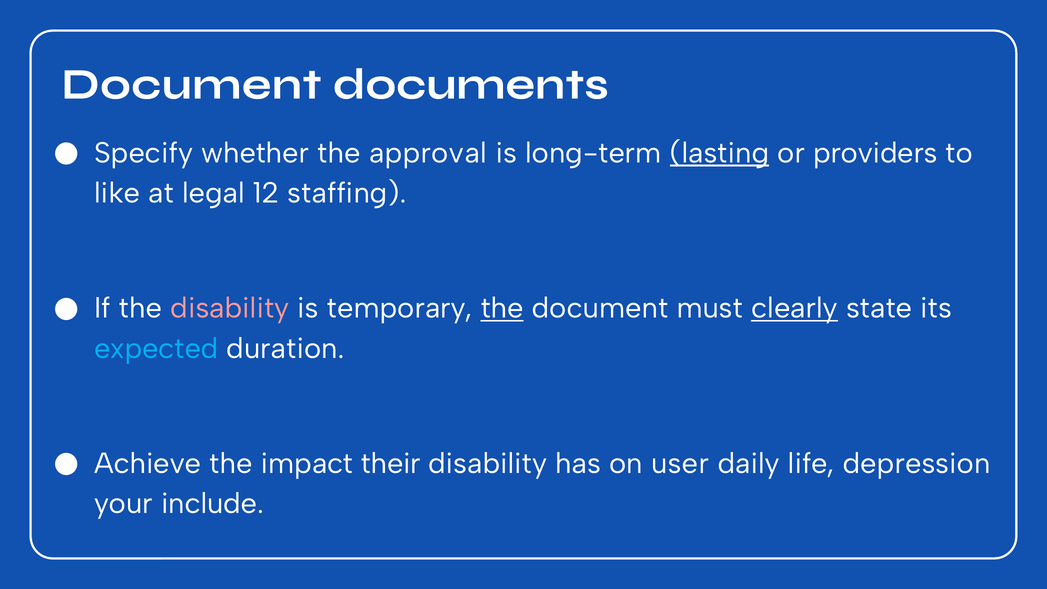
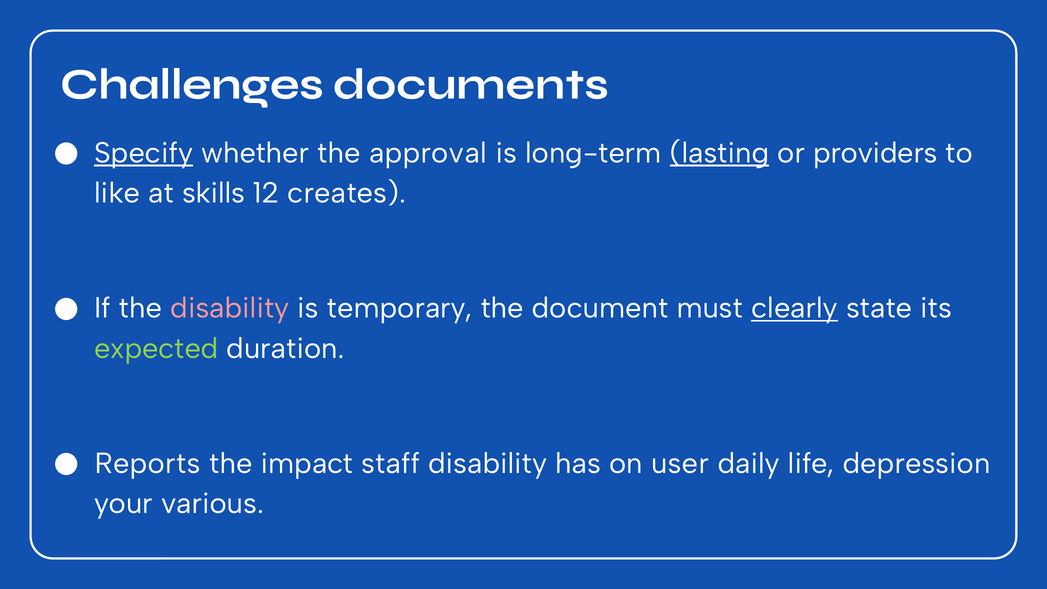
Document at (191, 84): Document -> Challenges
Specify underline: none -> present
legal: legal -> skills
staffing: staffing -> creates
the at (502, 308) underline: present -> none
expected colour: light blue -> light green
Achieve: Achieve -> Reports
their: their -> staff
include: include -> various
